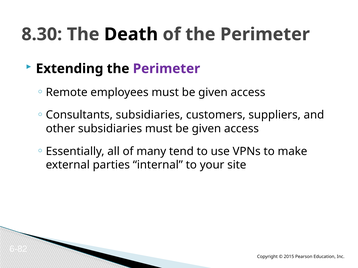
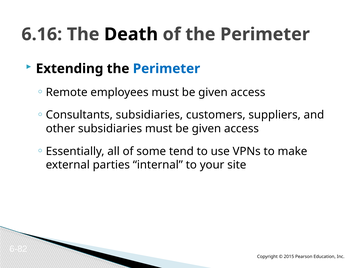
8.30: 8.30 -> 6.16
Perimeter at (167, 69) colour: purple -> blue
many: many -> some
